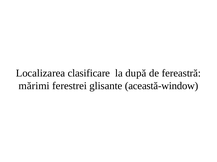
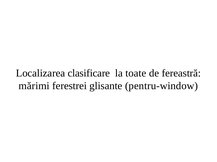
după: după -> toate
această-window: această-window -> pentru-window
